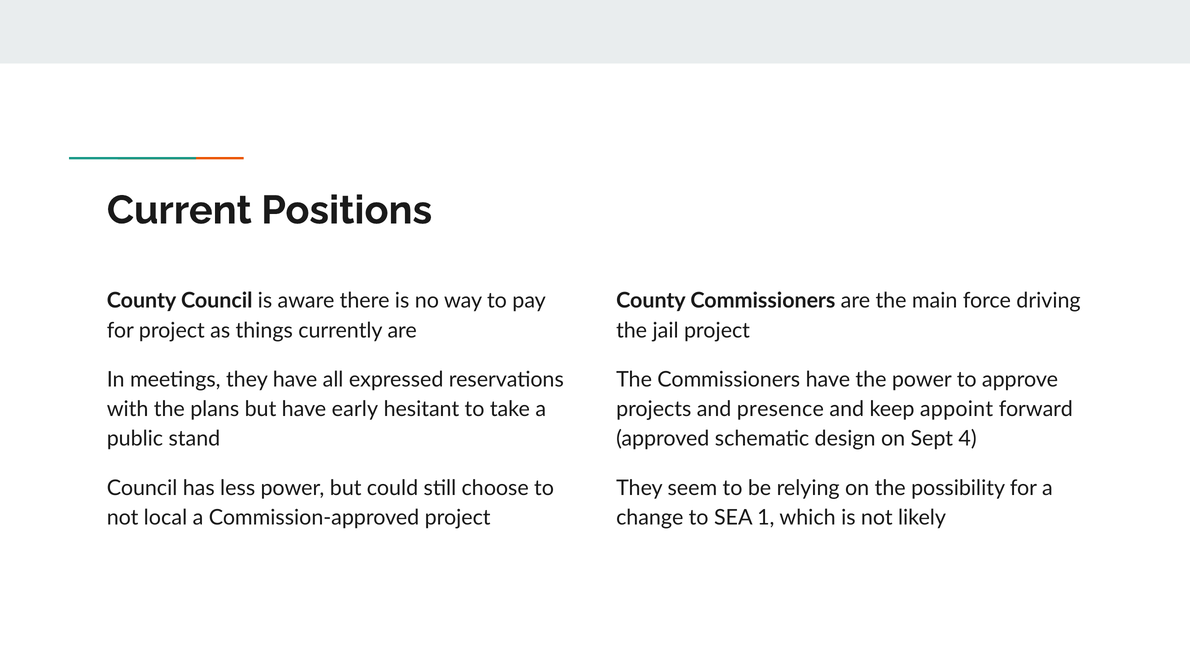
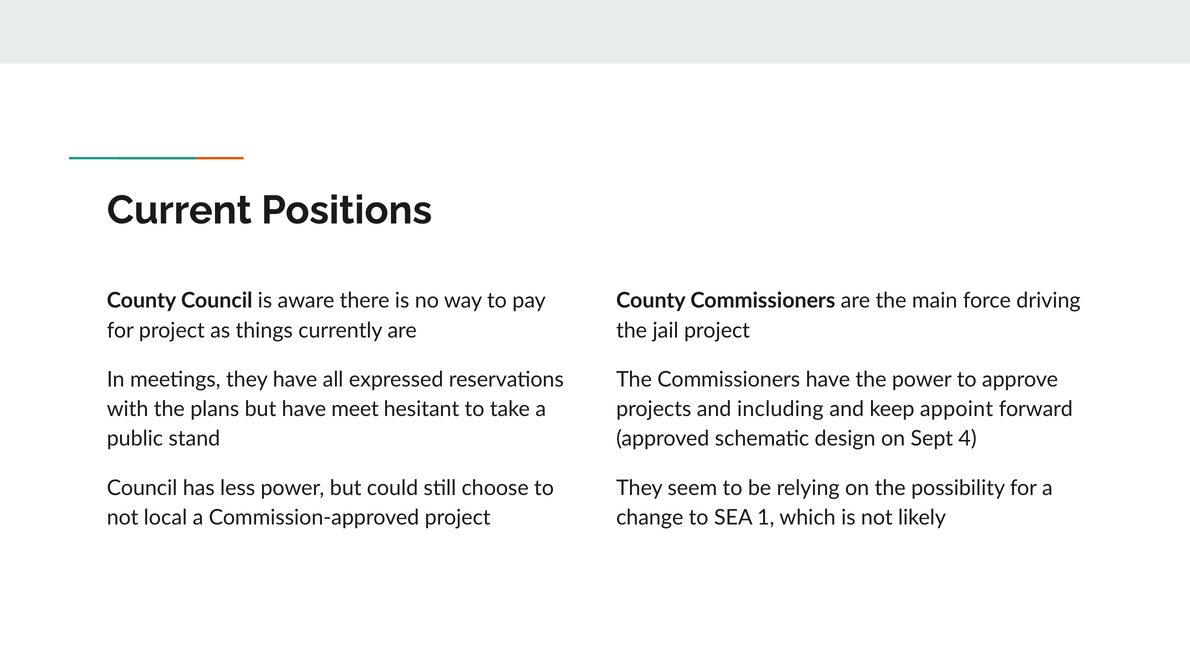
early: early -> meet
presence: presence -> including
